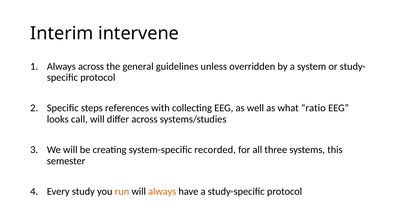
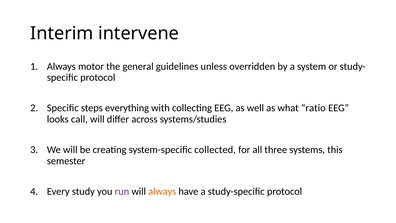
Always across: across -> motor
references: references -> everything
recorded: recorded -> collected
run colour: orange -> purple
